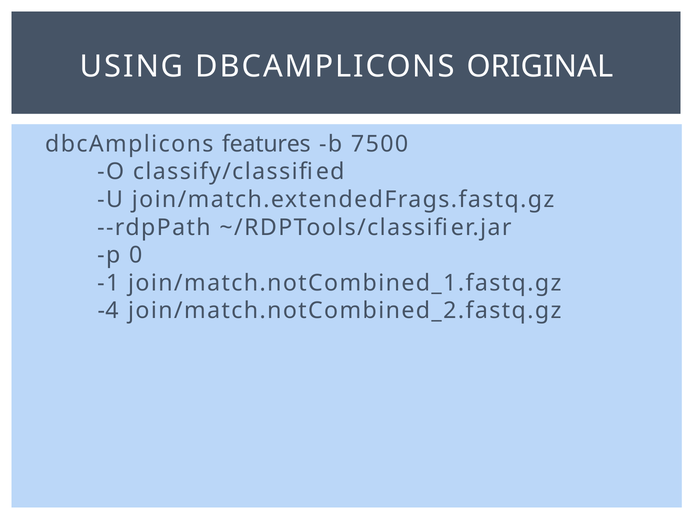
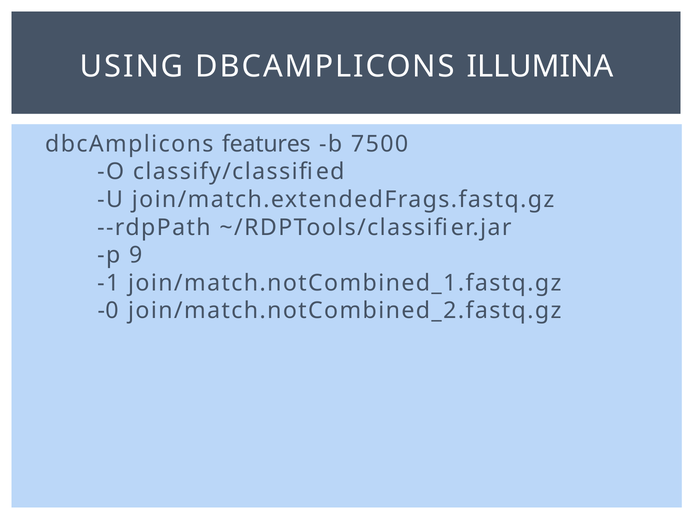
ORIGINAL: ORIGINAL -> ILLUMINA
0: 0 -> 9
-4: -4 -> -0
